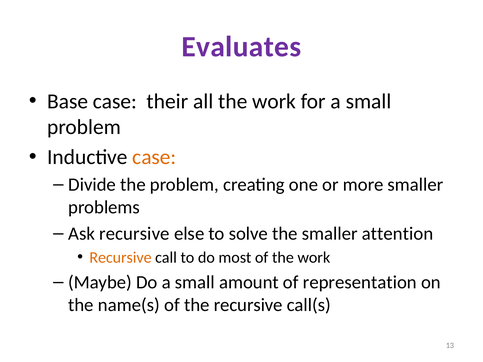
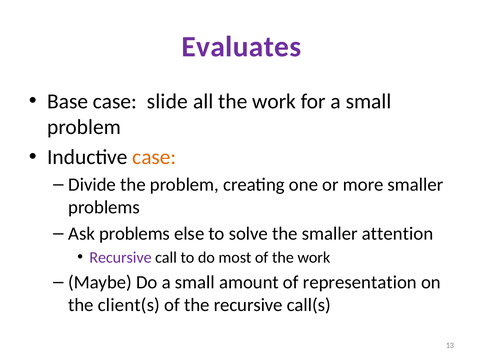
their: their -> slide
Ask recursive: recursive -> problems
Recursive at (120, 258) colour: orange -> purple
name(s: name(s -> client(s
